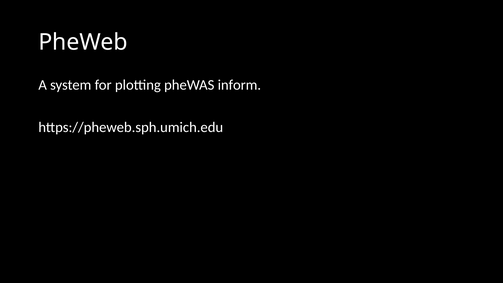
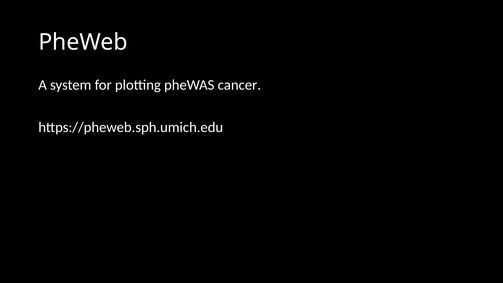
inform: inform -> cancer
